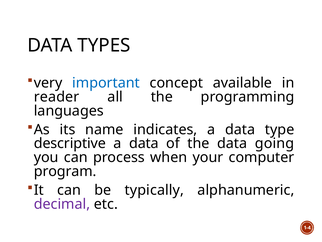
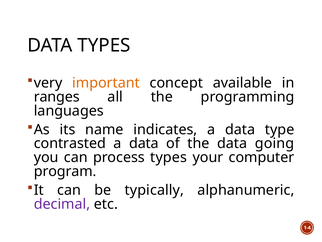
important colour: blue -> orange
reader: reader -> ranges
descriptive: descriptive -> contrasted
process when: when -> types
